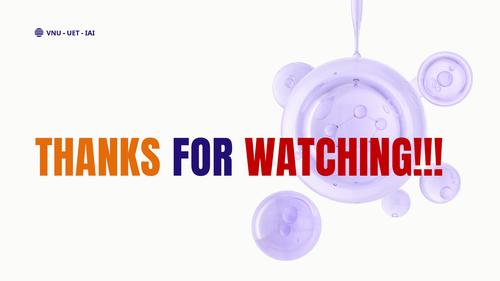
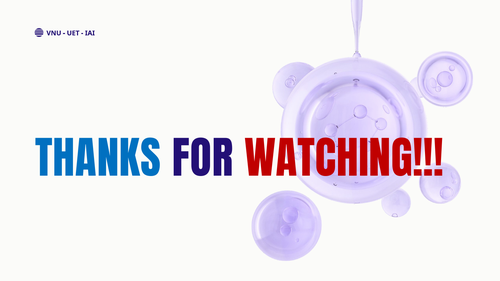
THANKS colour: orange -> blue
